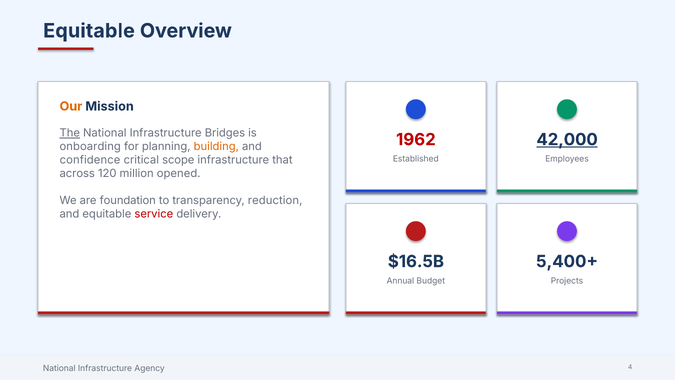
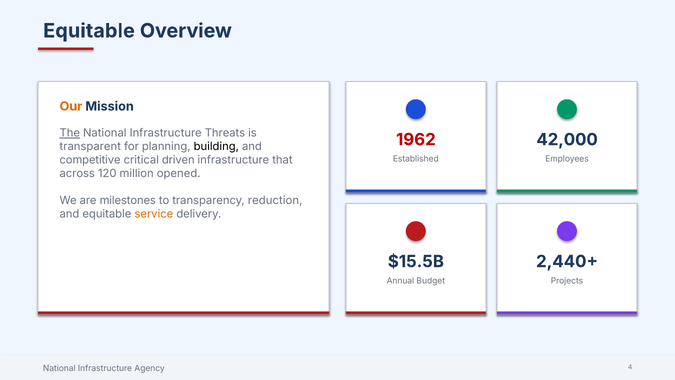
Bridges: Bridges -> Threats
42,000 underline: present -> none
onboarding: onboarding -> transparent
building colour: orange -> black
confidence: confidence -> competitive
scope: scope -> driven
foundation: foundation -> milestones
service colour: red -> orange
$16.5B: $16.5B -> $15.5B
5,400+: 5,400+ -> 2,440+
